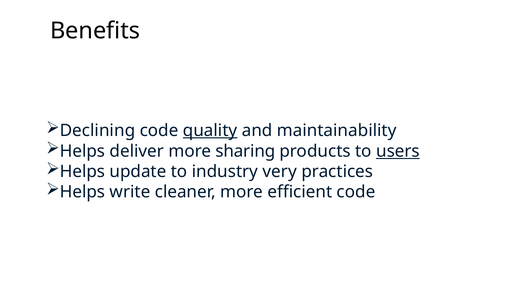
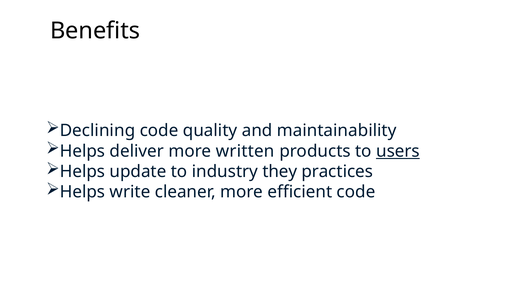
quality underline: present -> none
sharing: sharing -> written
very: very -> they
